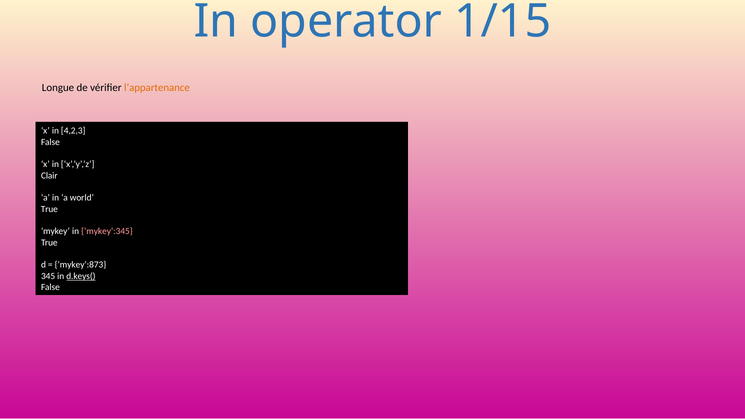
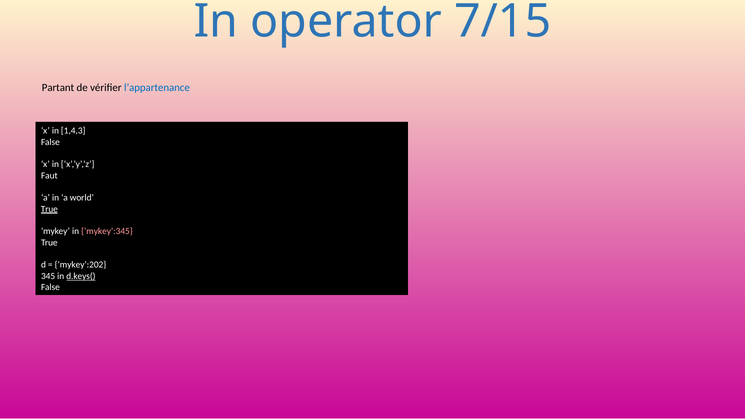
1/15: 1/15 -> 7/15
Longue: Longue -> Partant
l’appartenance colour: orange -> blue
4,2,3: 4,2,3 -> 1,4,3
Clair: Clair -> Faut
True at (49, 209) underline: none -> present
mykey’:873: mykey’:873 -> mykey’:202
